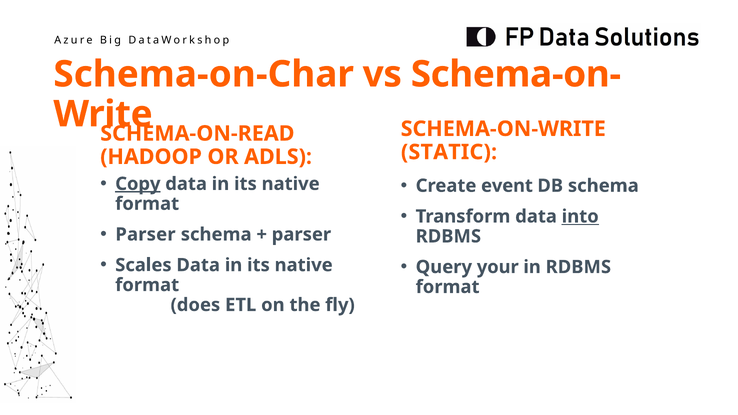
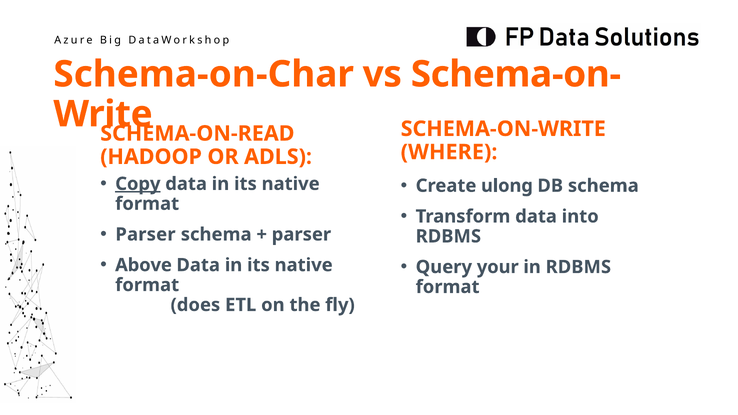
STATIC: STATIC -> WHERE
event: event -> ulong
into underline: present -> none
Scales: Scales -> Above
